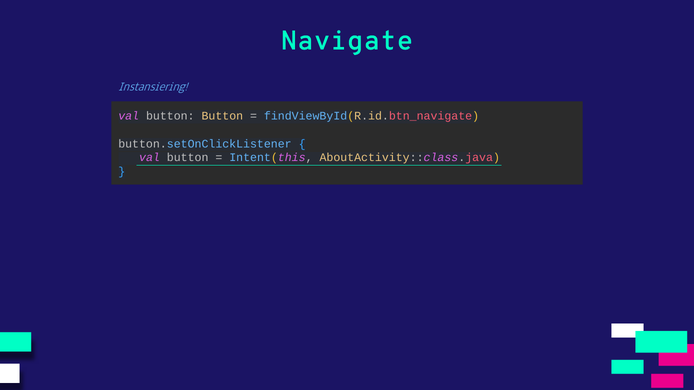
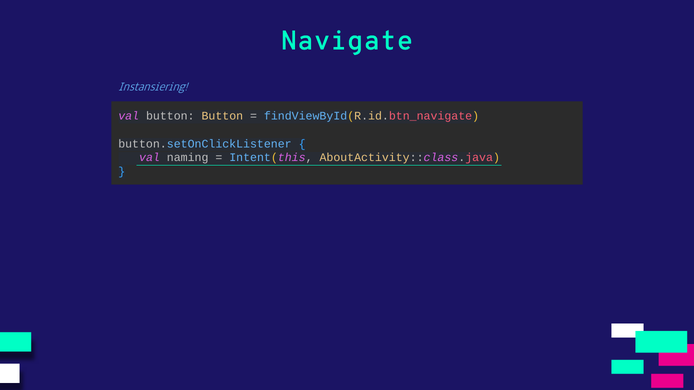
button at (188, 158): button -> naming
